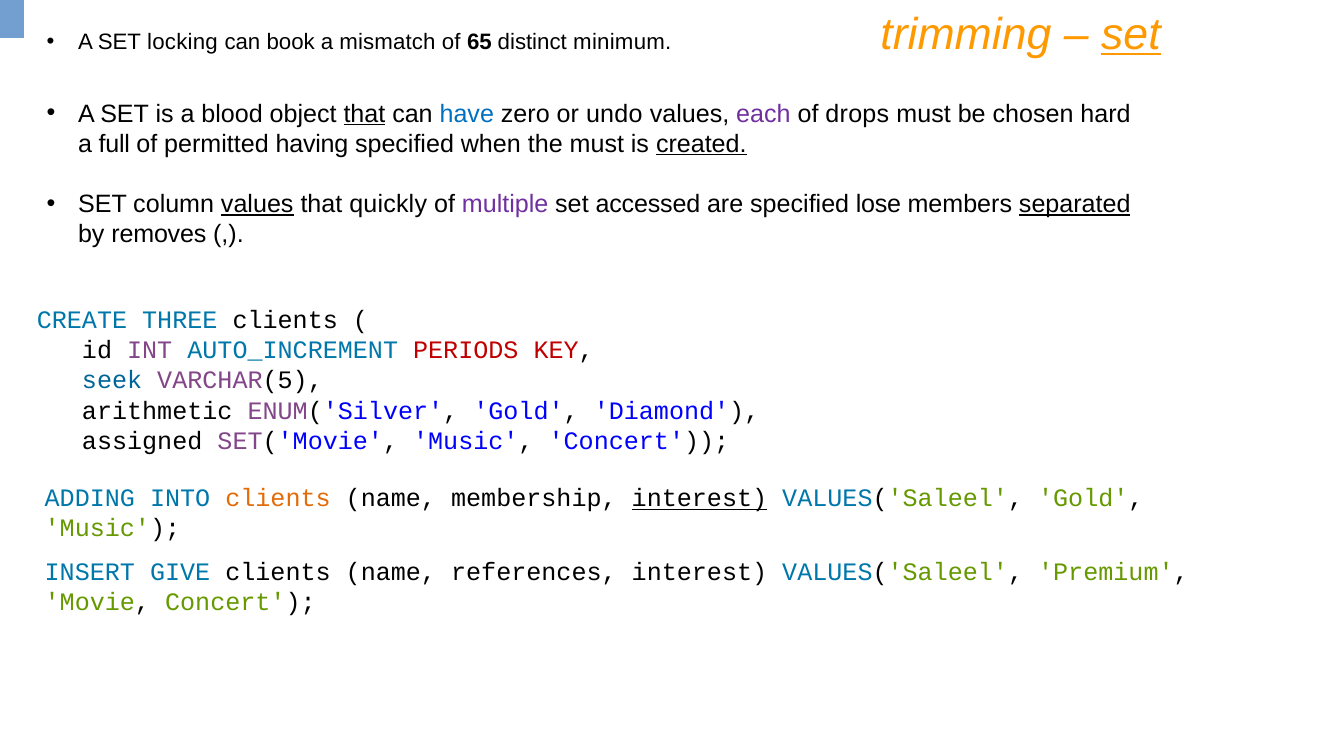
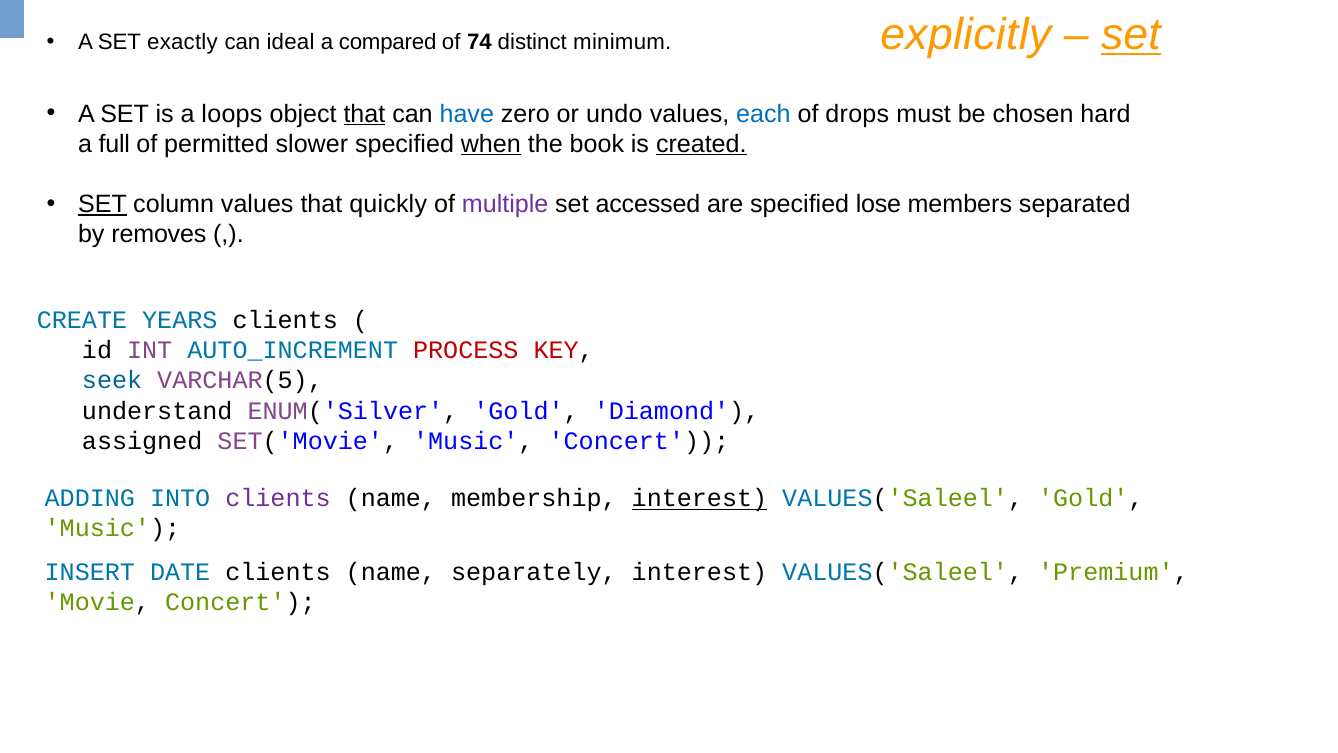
trimming: trimming -> explicitly
locking: locking -> exactly
book: book -> ideal
mismatch: mismatch -> compared
65: 65 -> 74
blood: blood -> loops
each colour: purple -> blue
having: having -> slower
when underline: none -> present
the must: must -> book
SET at (102, 204) underline: none -> present
values at (257, 204) underline: present -> none
separated underline: present -> none
THREE: THREE -> YEARS
PERIODS: PERIODS -> PROCESS
arithmetic: arithmetic -> understand
clients at (278, 498) colour: orange -> purple
GIVE: GIVE -> DATE
references: references -> separately
